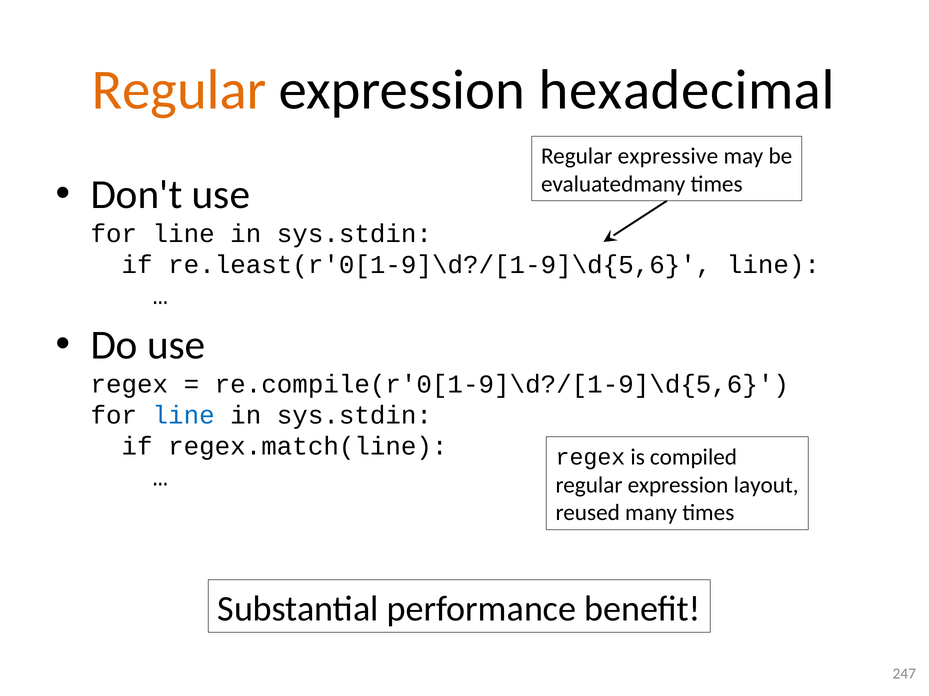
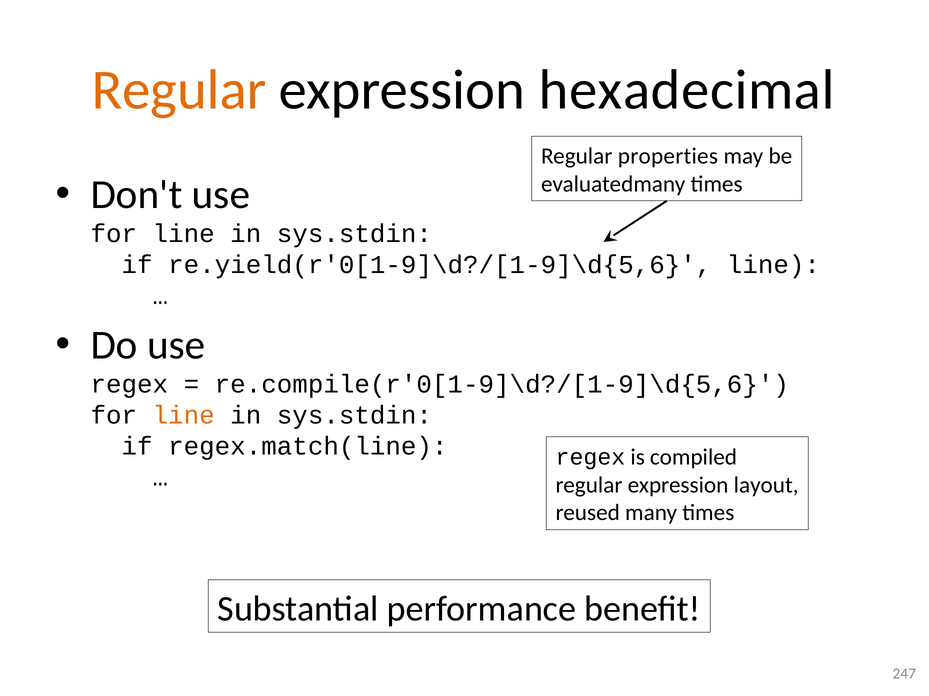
expressive: expressive -> properties
re.least(r'0[1-9]\d?/[1-9]\d{5,6: re.least(r'0[1-9]\d?/[1-9]\d{5,6 -> re.yield(r'0[1-9]\d?/[1-9]\d{5,6
line at (184, 416) colour: blue -> orange
